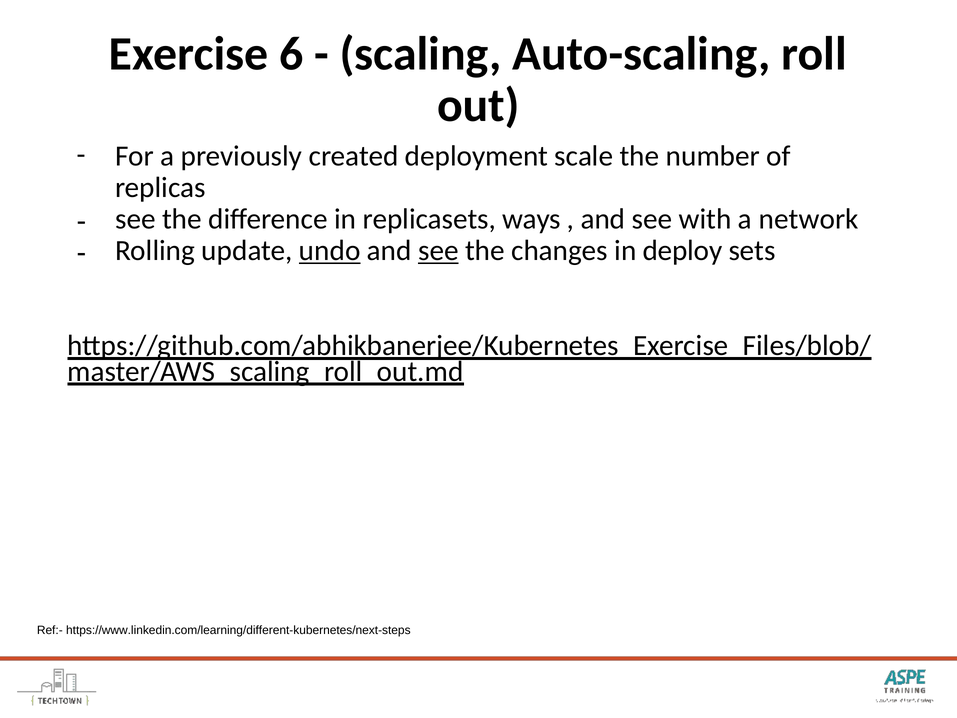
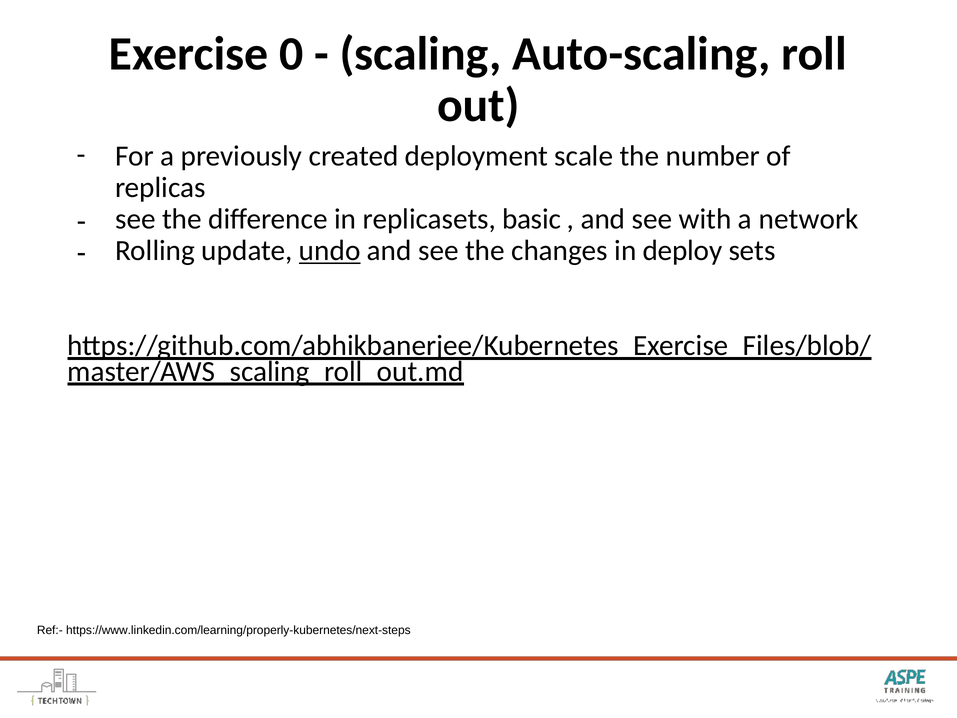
6: 6 -> 0
ways: ways -> basic
see at (438, 251) underline: present -> none
https://www.linkedin.com/learning/different-kubernetes/next-steps: https://www.linkedin.com/learning/different-kubernetes/next-steps -> https://www.linkedin.com/learning/properly-kubernetes/next-steps
